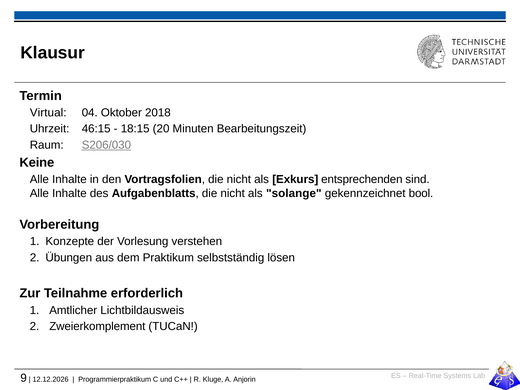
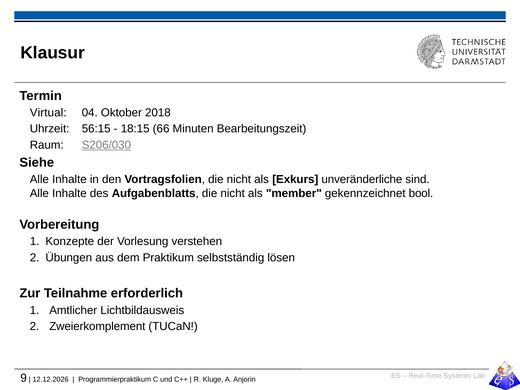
46:15: 46:15 -> 56:15
20: 20 -> 66
Keine: Keine -> Siehe
entsprechenden: entsprechenden -> unveränderliche
solange: solange -> member
